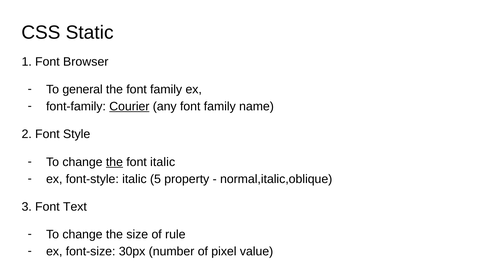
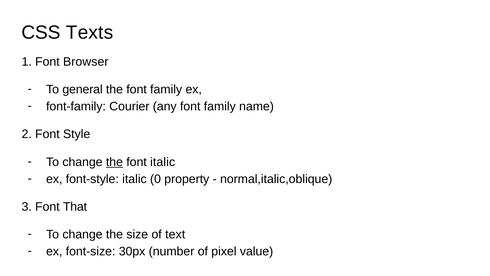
Static: Static -> Texts
Courier underline: present -> none
5: 5 -> 0
Text: Text -> That
rule: rule -> text
